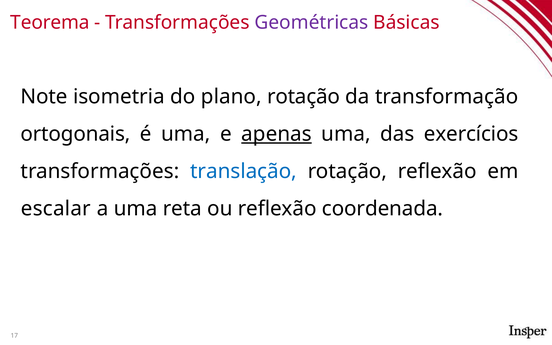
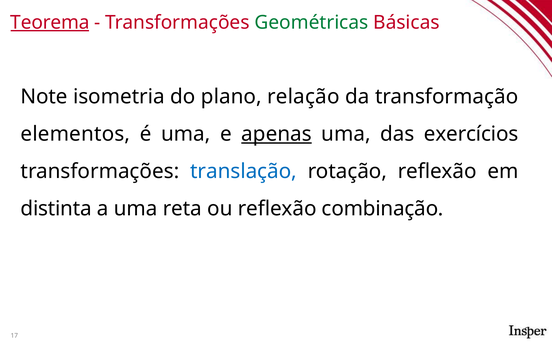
Teorema underline: none -> present
Geométricas colour: purple -> green
plano rotação: rotação -> relação
ortogonais: ortogonais -> elementos
escalar: escalar -> distinta
coordenada: coordenada -> combinação
